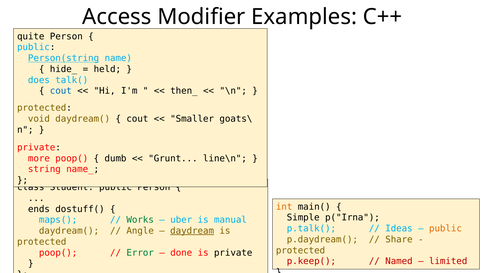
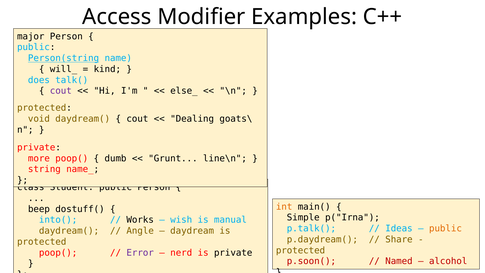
quite: quite -> major
hide_: hide_ -> will_
held: held -> kind
cout at (61, 91) colour: blue -> purple
then_: then_ -> else_
Smaller: Smaller -> Dealing
ends: ends -> beep
maps(: maps( -> into(
Works colour: green -> black
uber: uber -> wish
daydream underline: present -> none
Error colour: green -> purple
done: done -> nerd
p.keep(: p.keep( -> p.soon(
limited: limited -> alcohol
